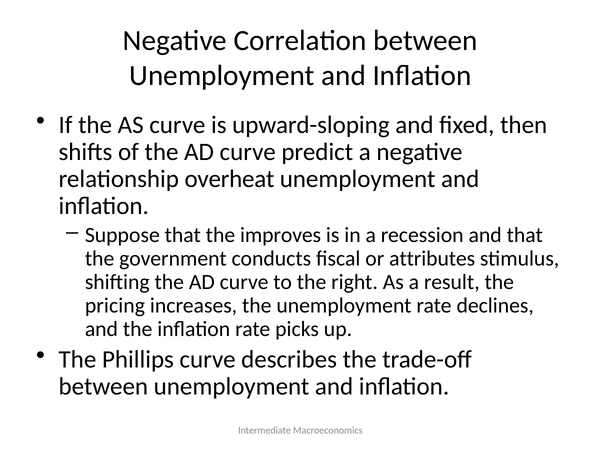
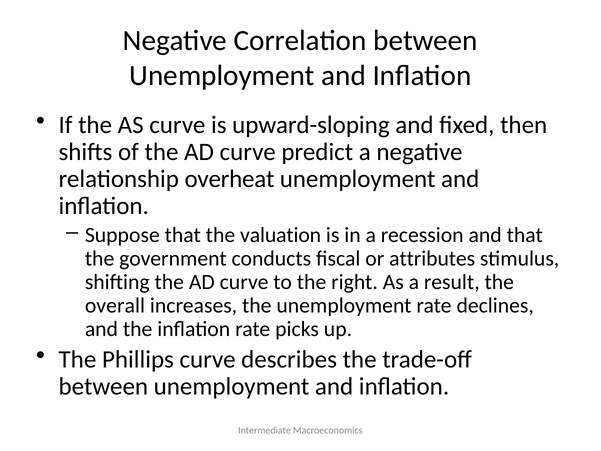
improves: improves -> valuation
pricing: pricing -> overall
